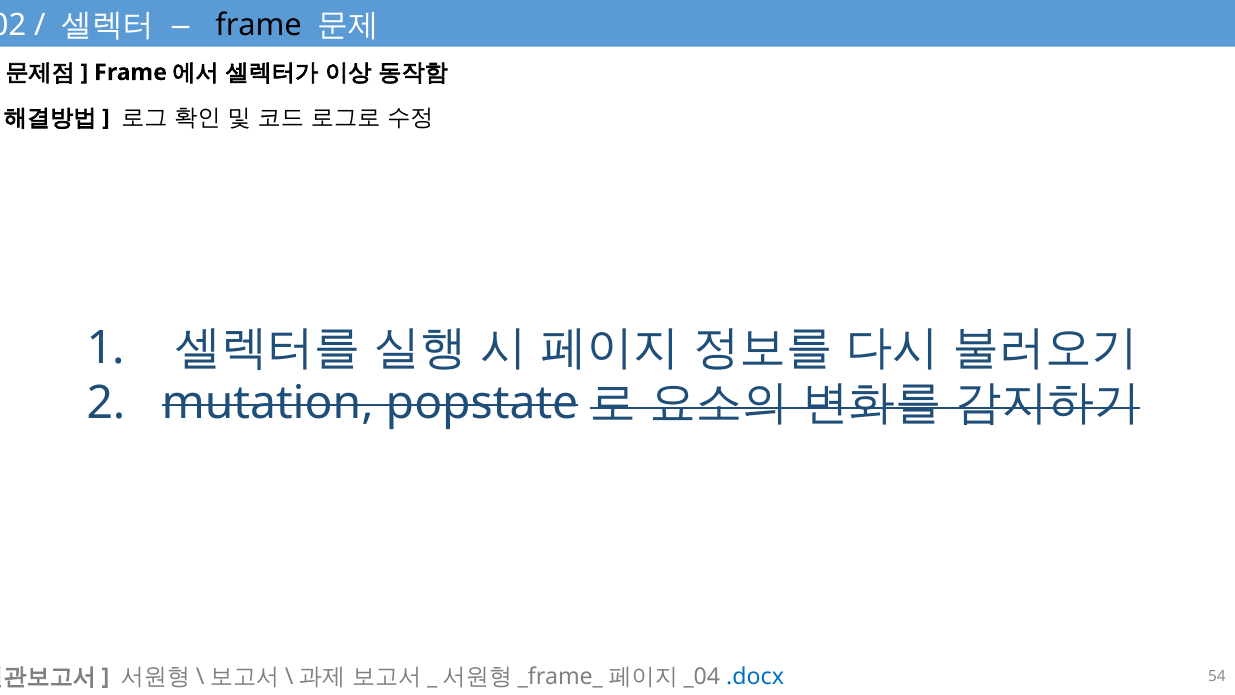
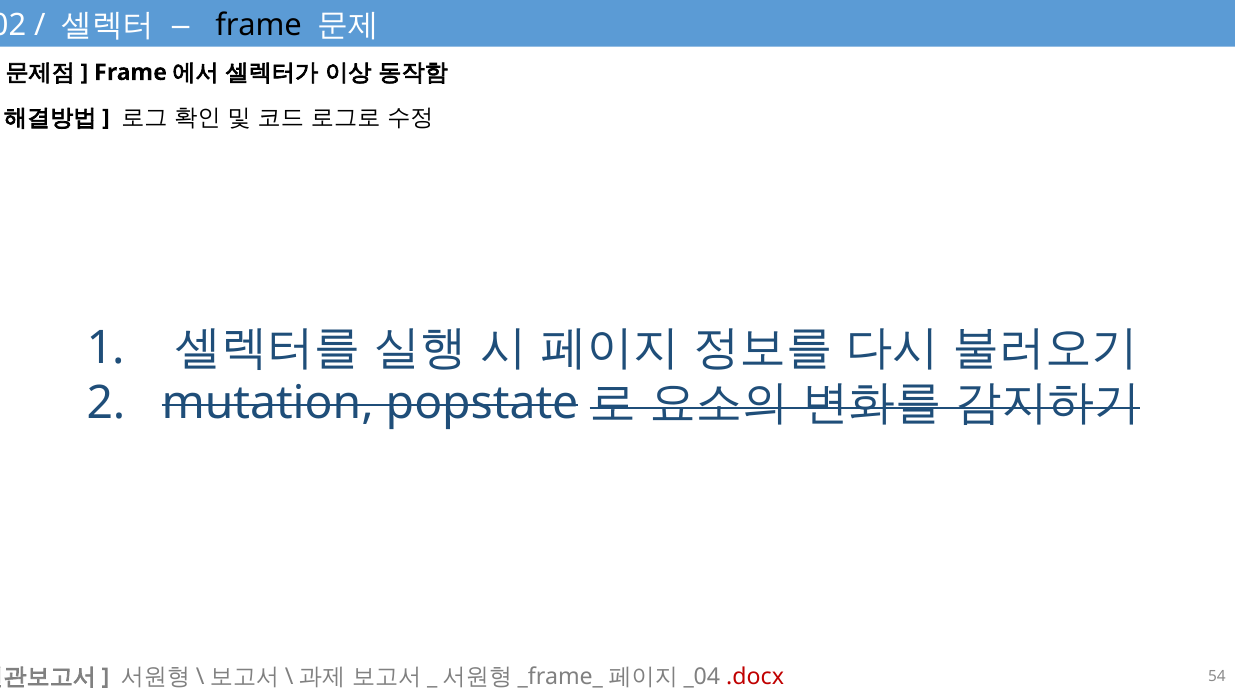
.docx colour: blue -> red
